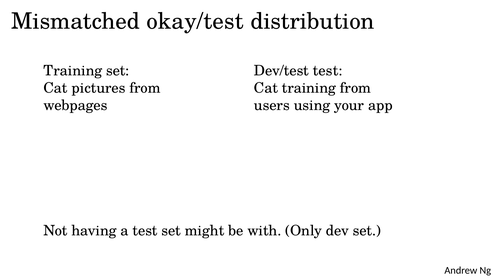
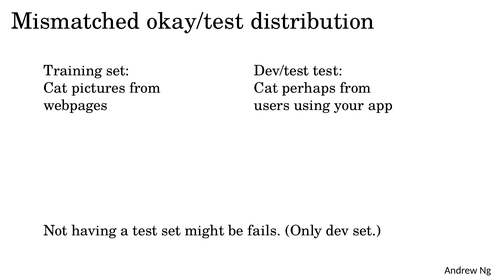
Cat training: training -> perhaps
with: with -> fails
